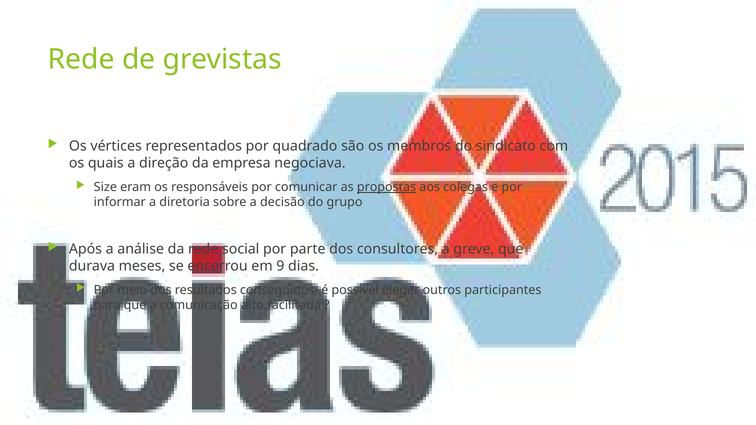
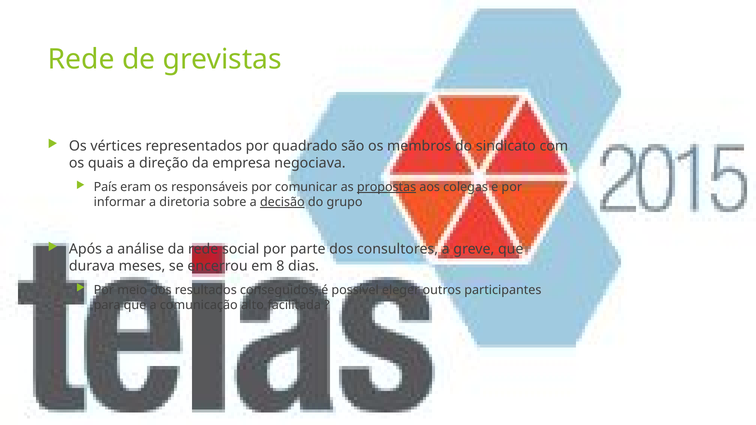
Size: Size -> País
decisão underline: none -> present
9: 9 -> 8
